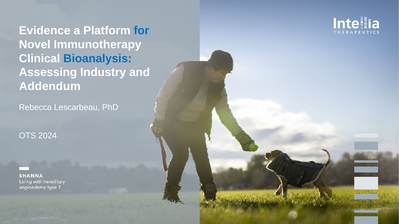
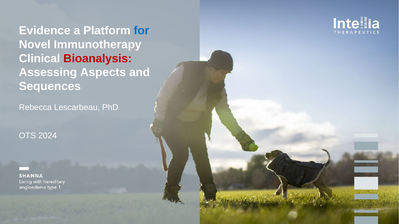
Bioanalysis colour: blue -> red
Industry: Industry -> Aspects
Addendum: Addendum -> Sequences
